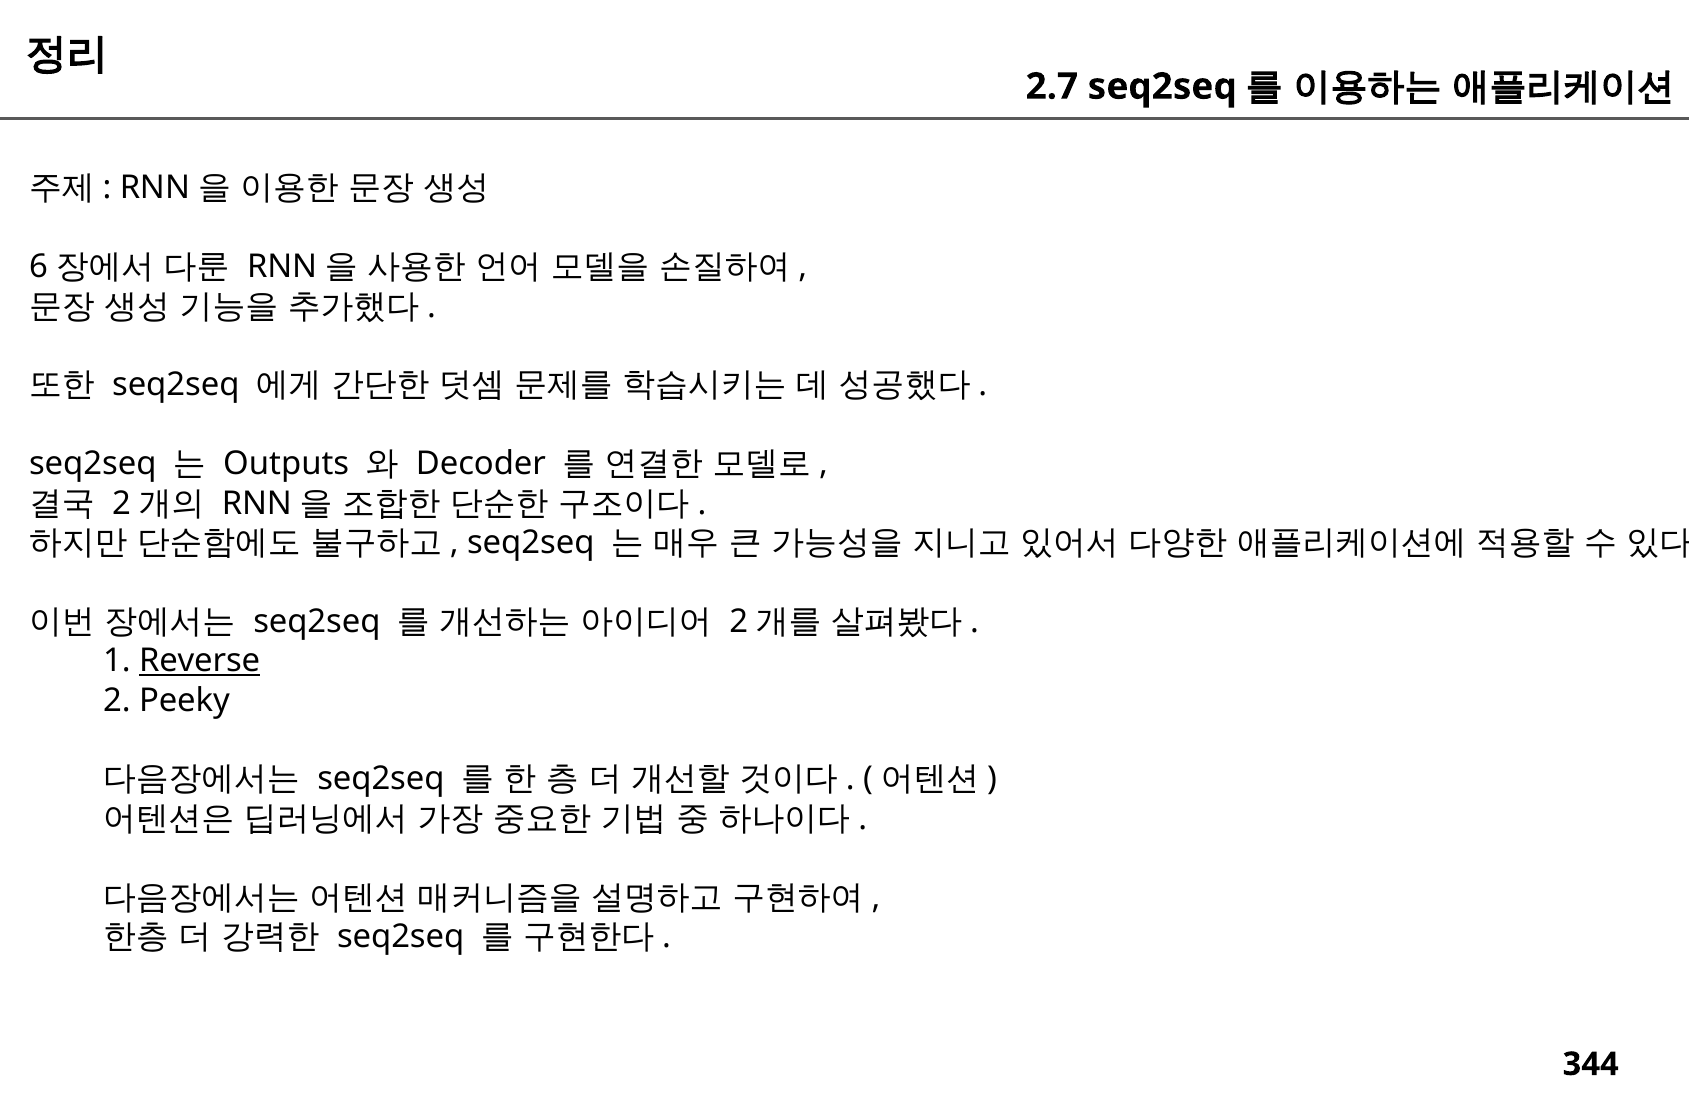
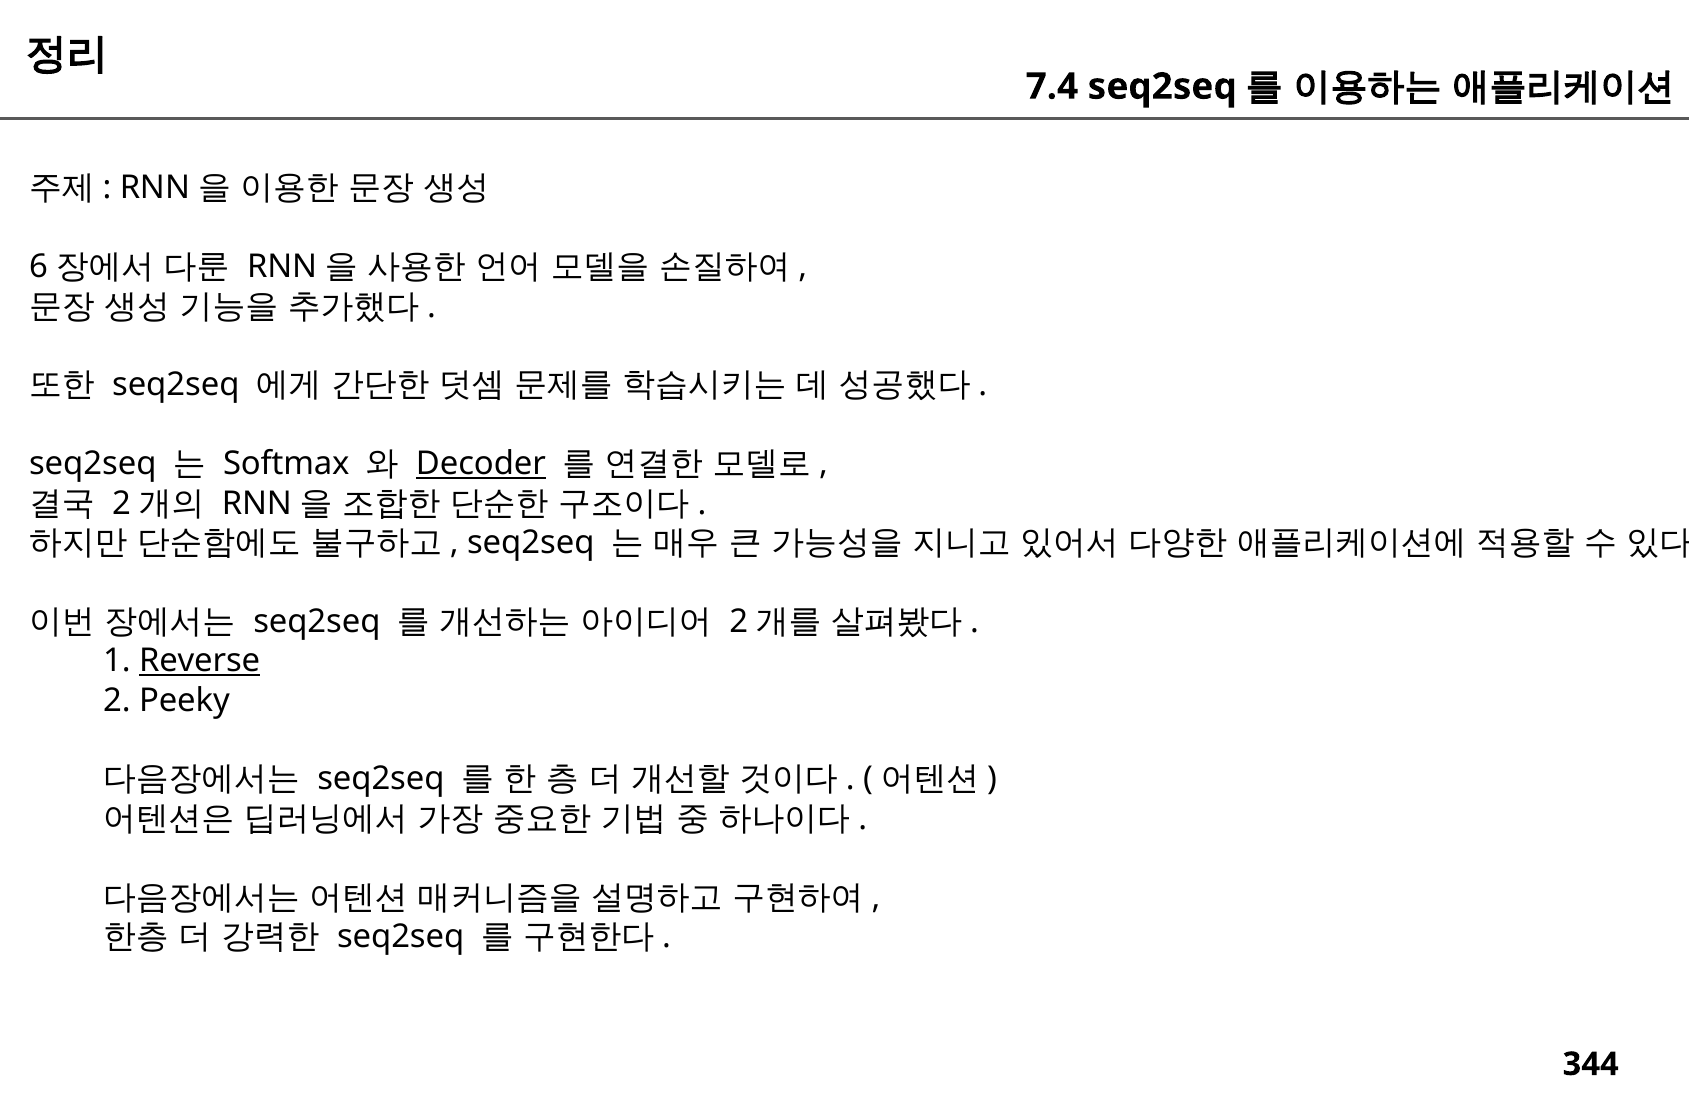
2.7: 2.7 -> 7.4
Outputs: Outputs -> Softmax
Decoder underline: none -> present
